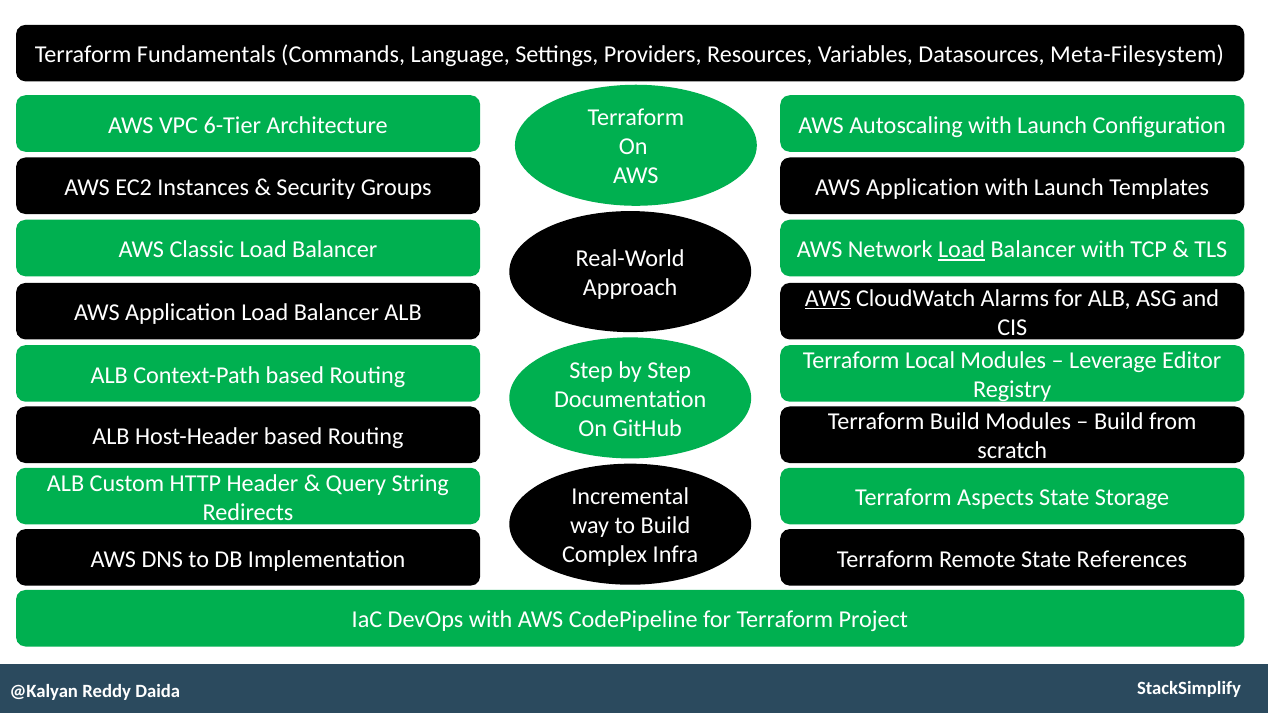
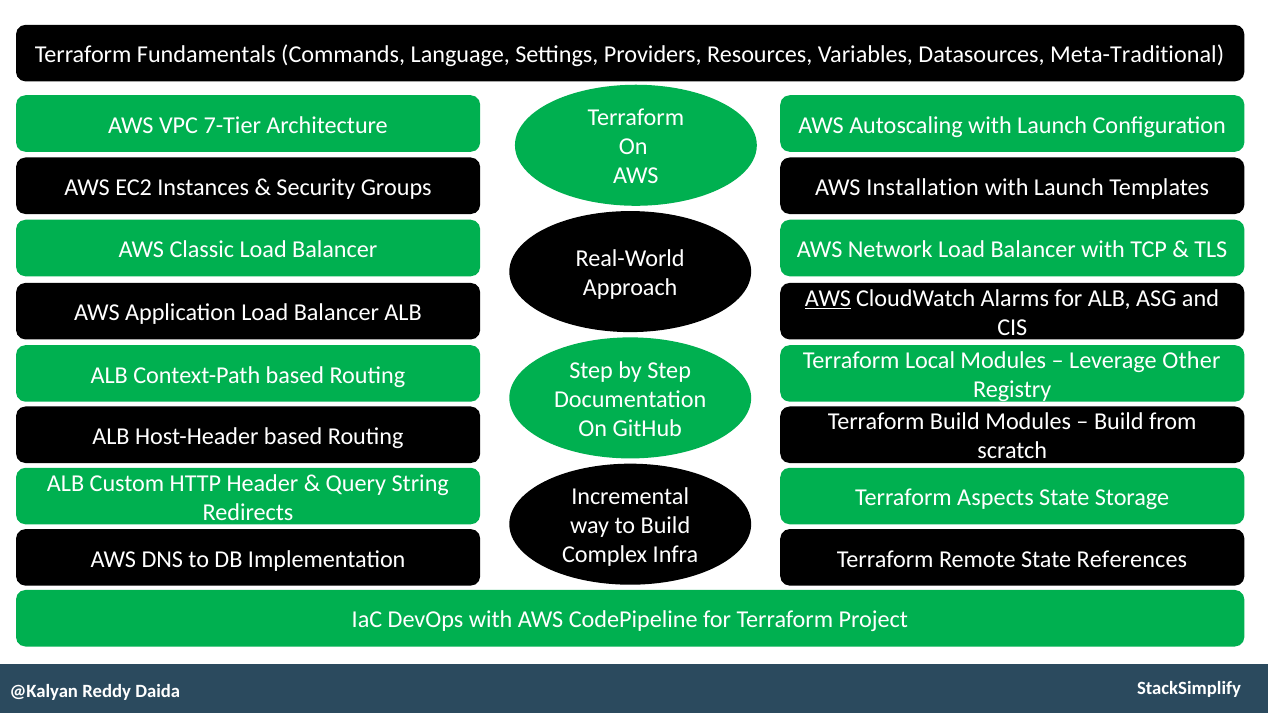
Meta-Filesystem: Meta-Filesystem -> Meta-Traditional
6-Tier: 6-Tier -> 7-Tier
Application at (923, 188): Application -> Installation
Load at (962, 250) underline: present -> none
Editor: Editor -> Other
